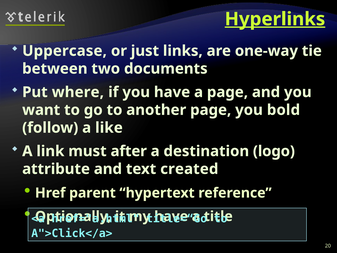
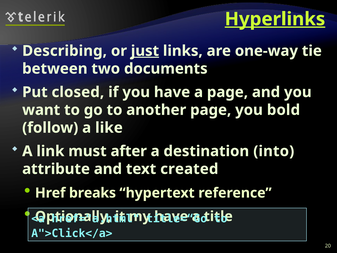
Uppercase: Uppercase -> Describing
just underline: none -> present
where: where -> closed
logo: logo -> into
parent: parent -> breaks
